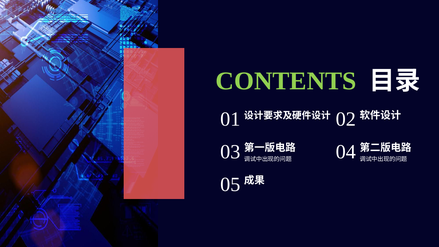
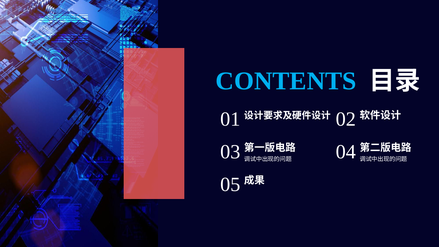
CONTENTS colour: light green -> light blue
